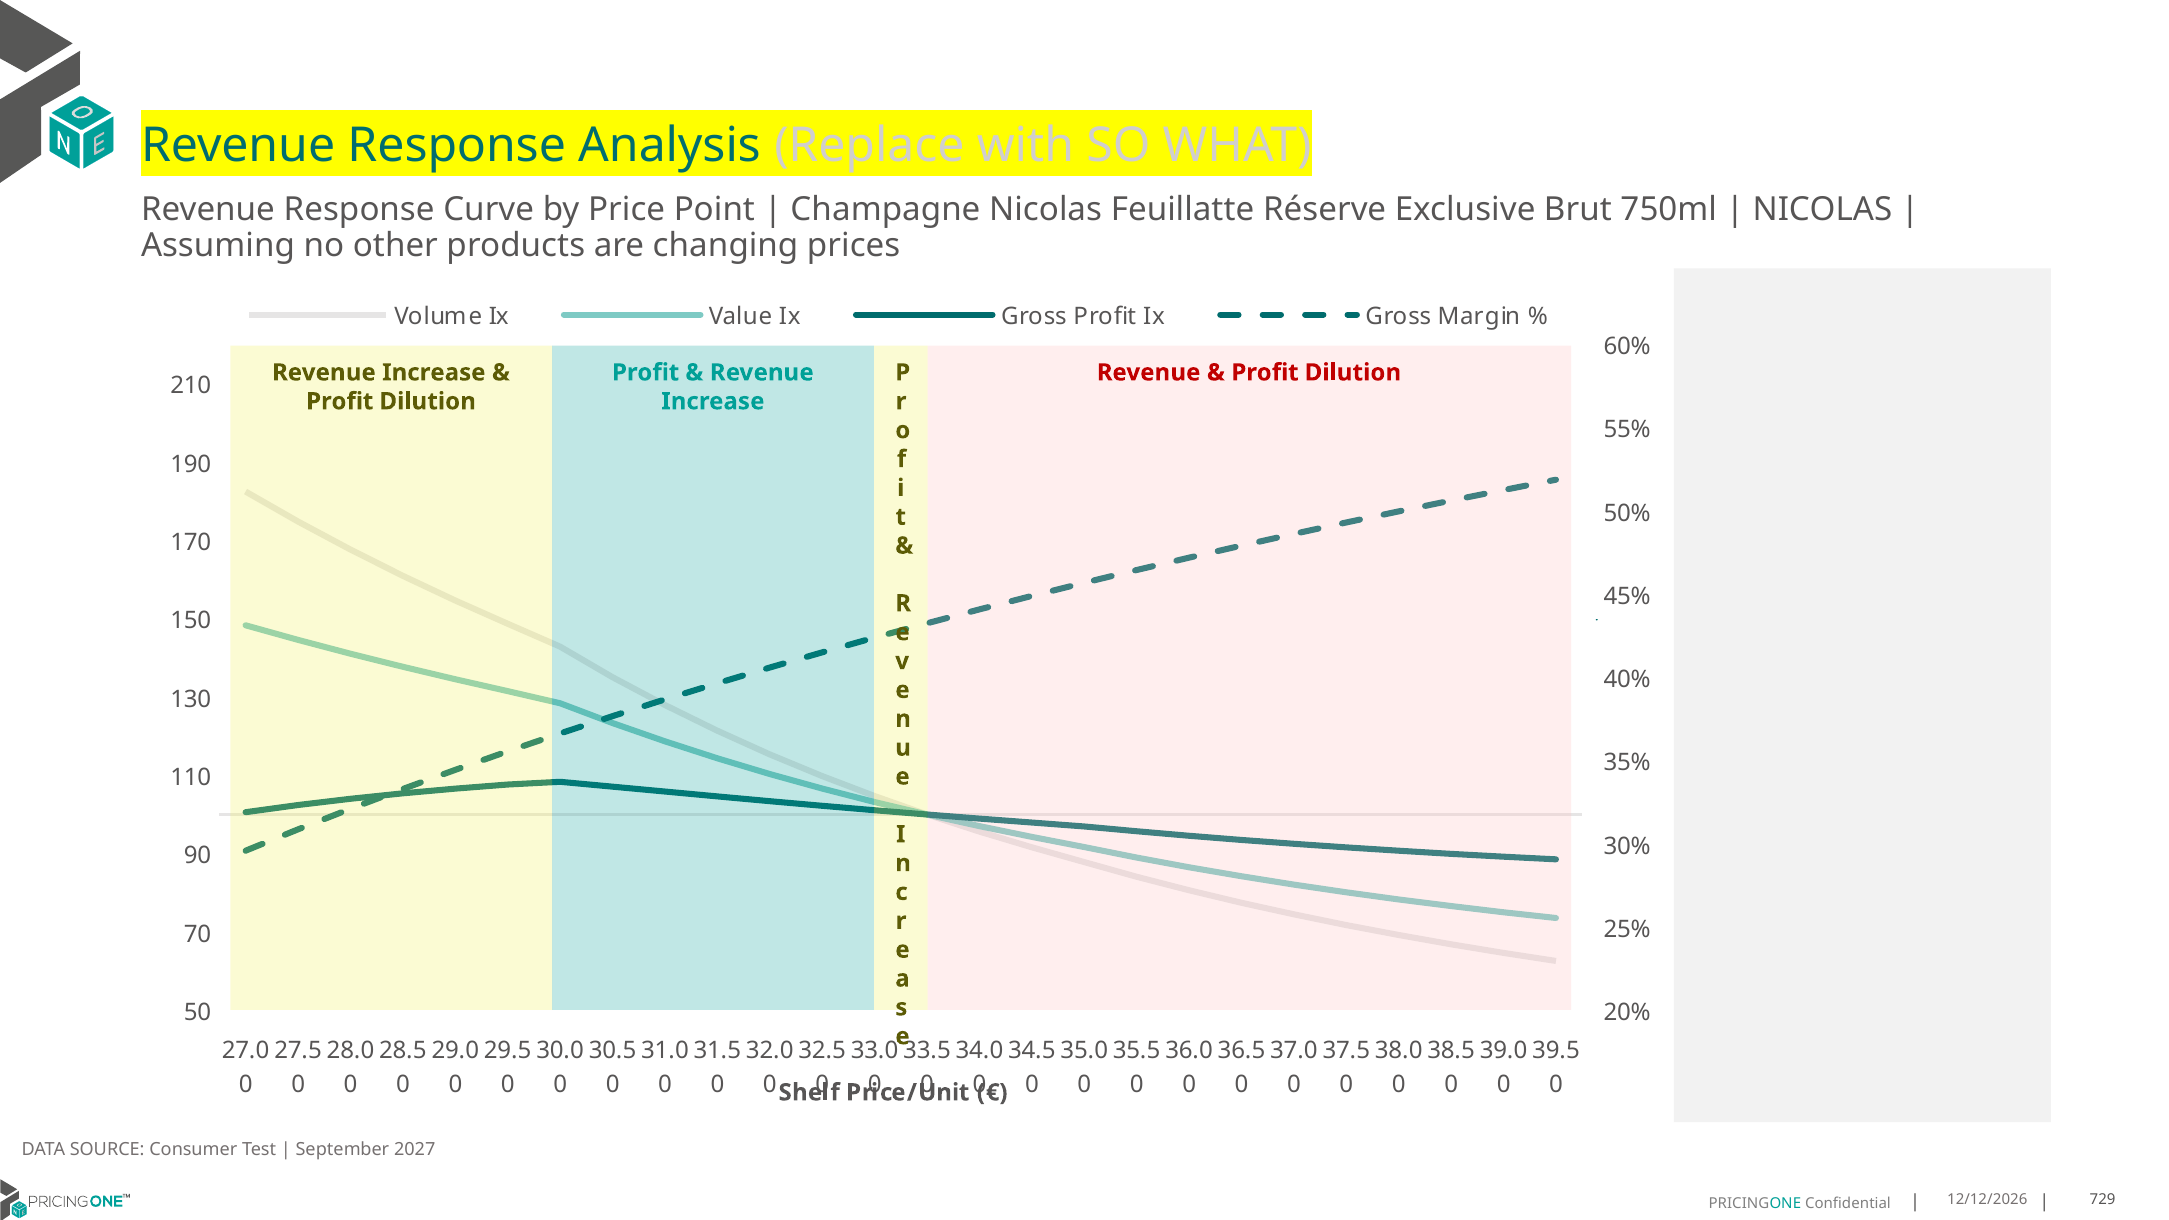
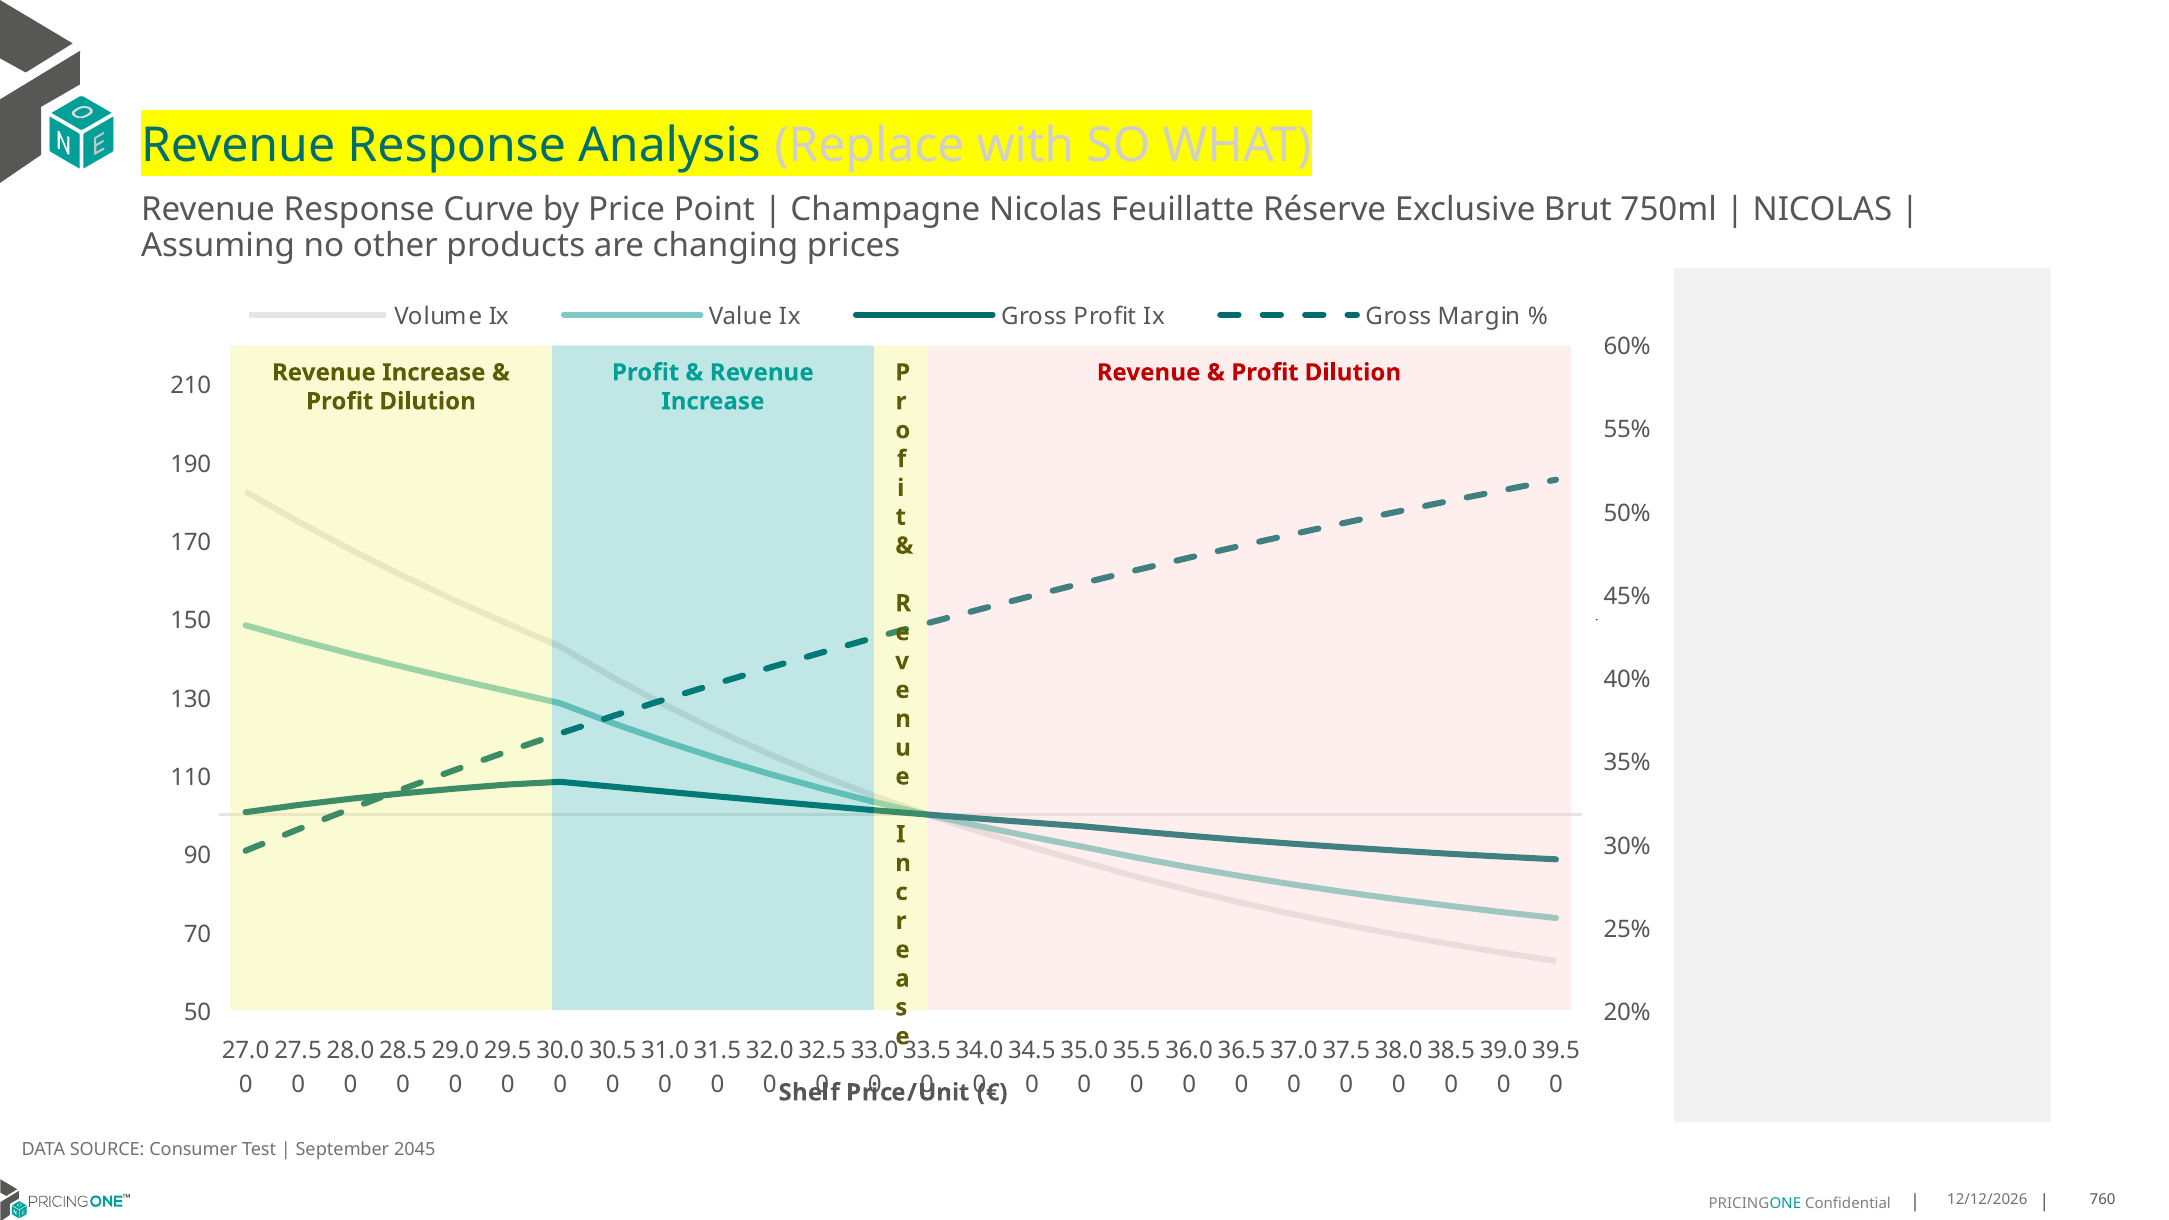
2027: 2027 -> 2045
729: 729 -> 760
